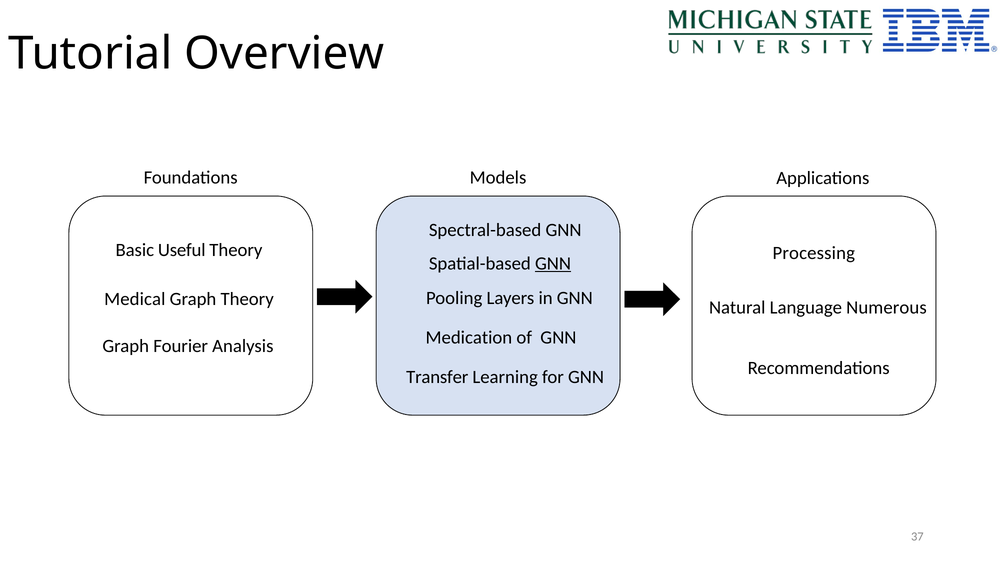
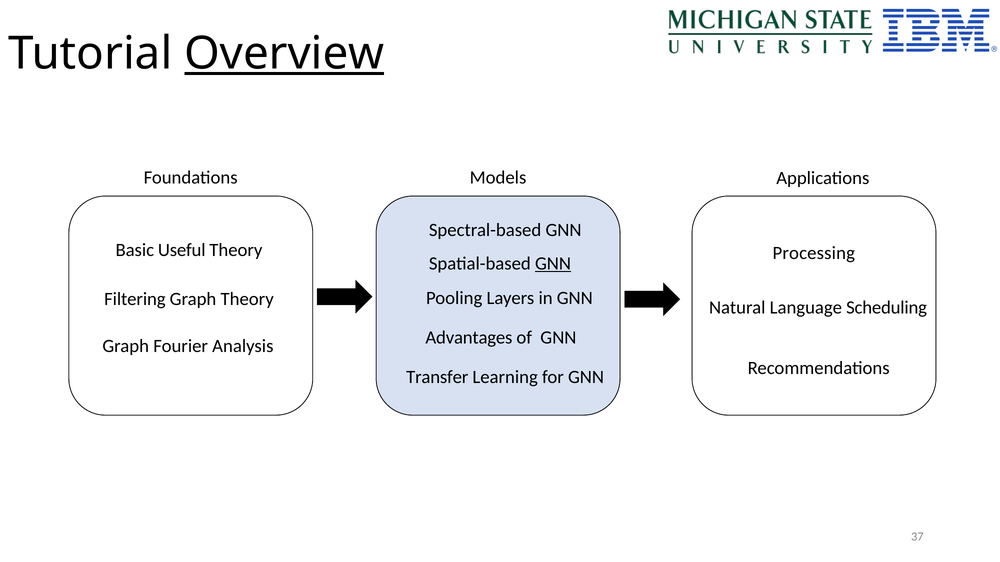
Overview underline: none -> present
Medical: Medical -> Filtering
Numerous: Numerous -> Scheduling
Medication: Medication -> Advantages
